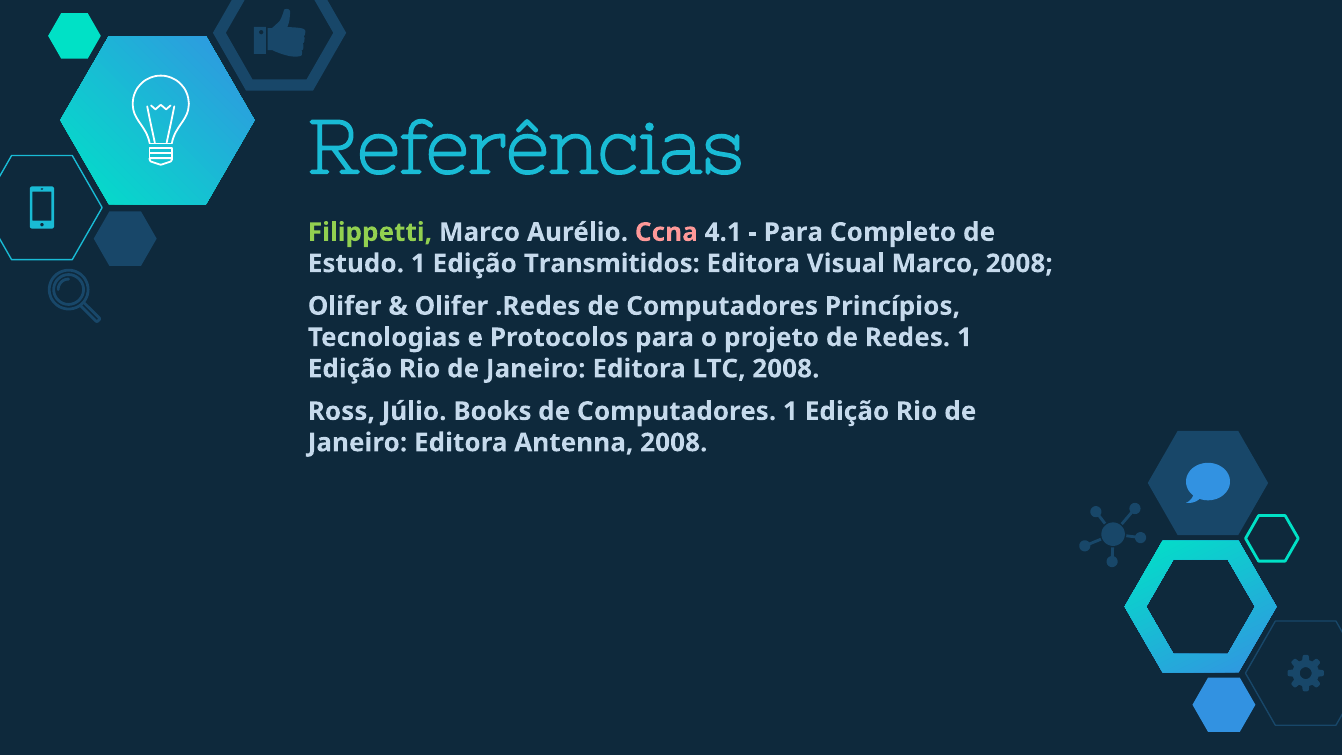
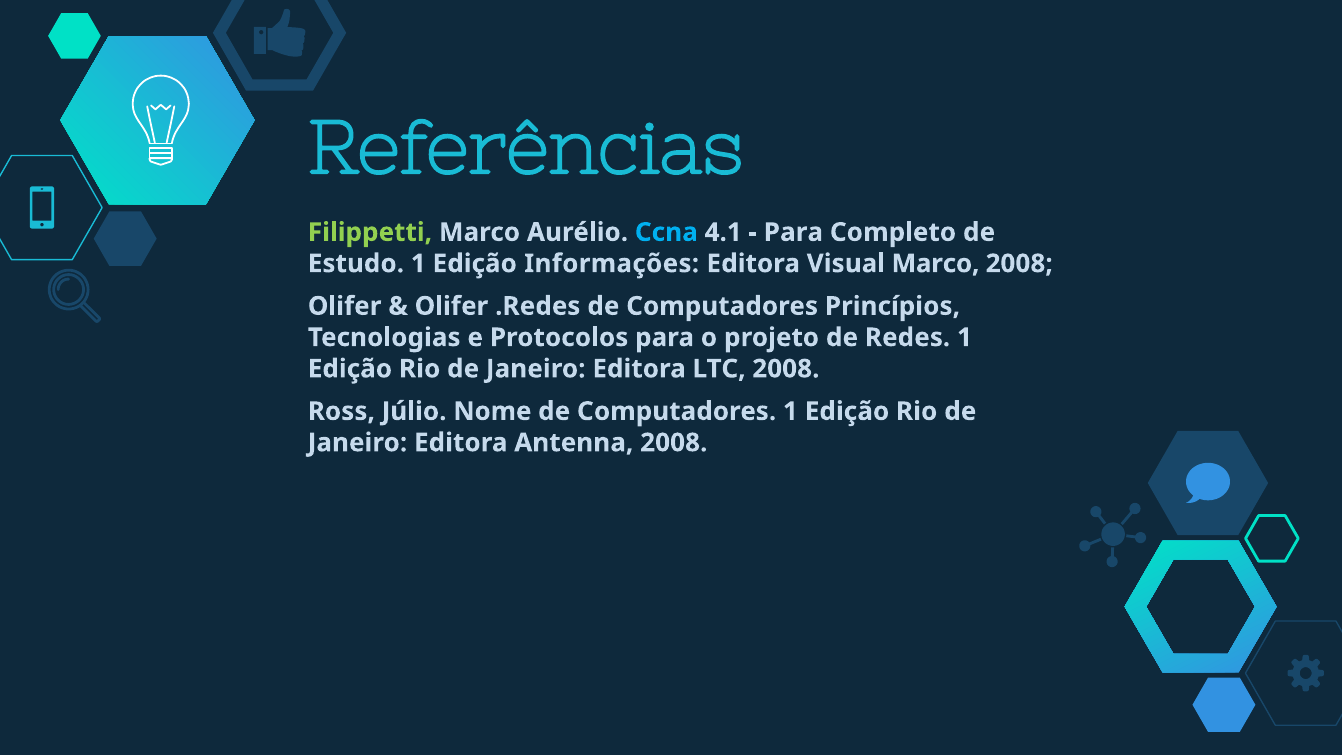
Ccna colour: pink -> light blue
Transmitidos: Transmitidos -> Informações
Books: Books -> Nome
